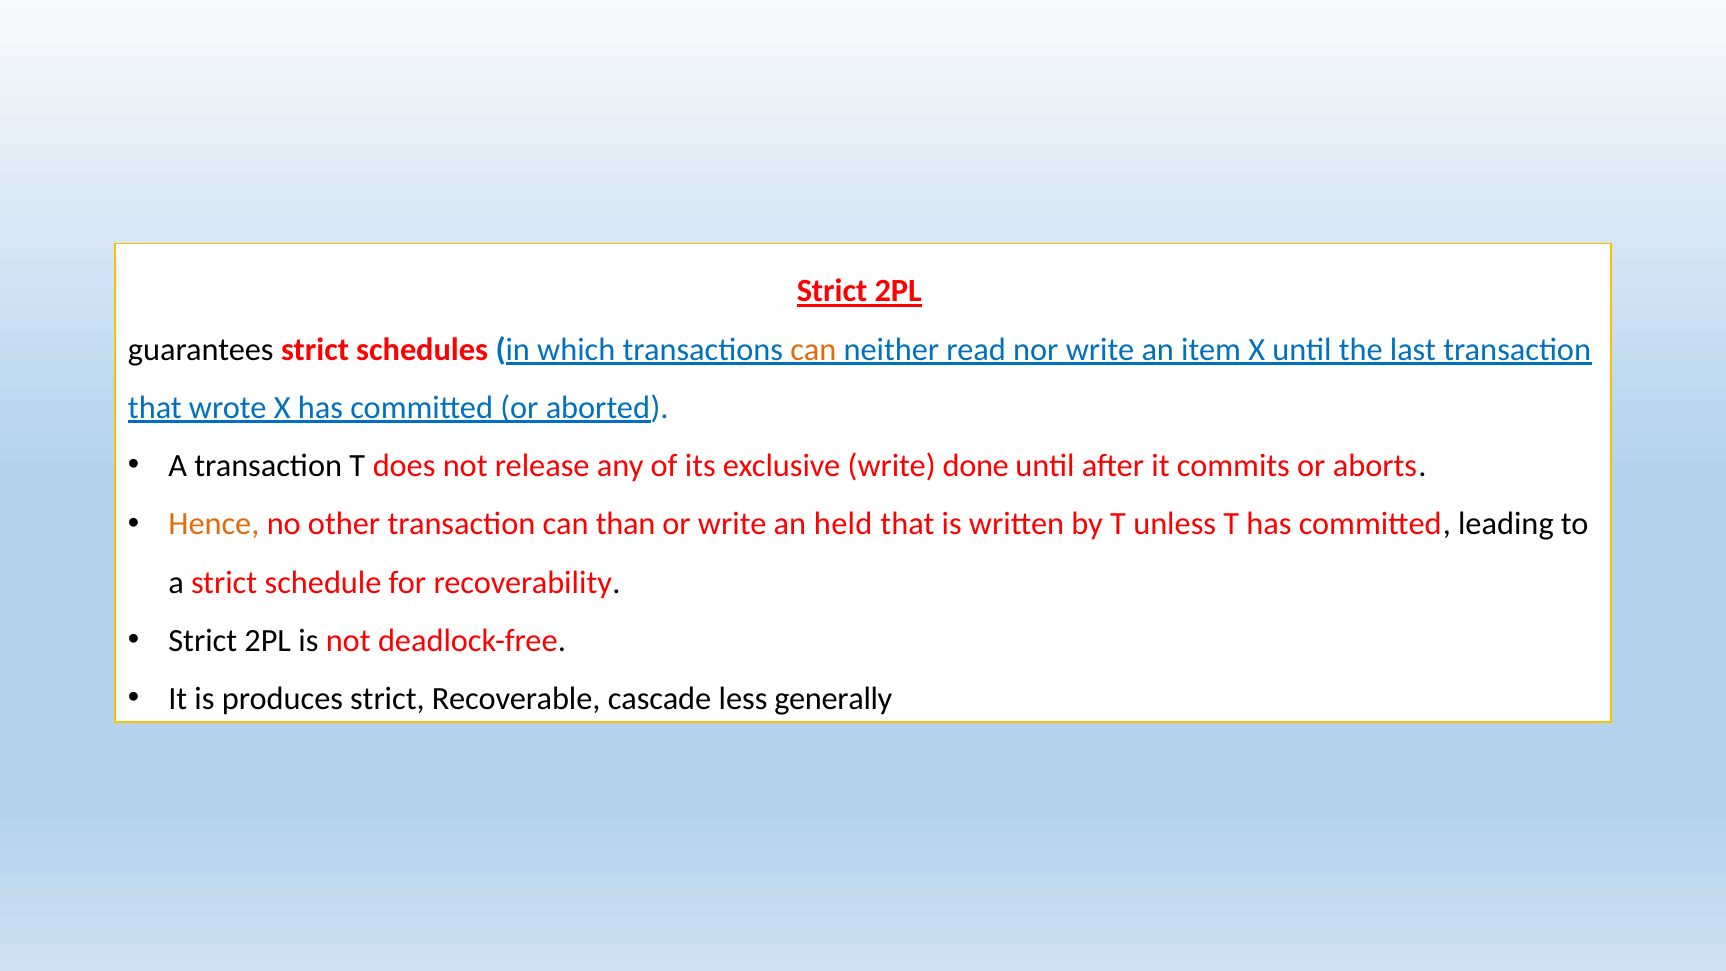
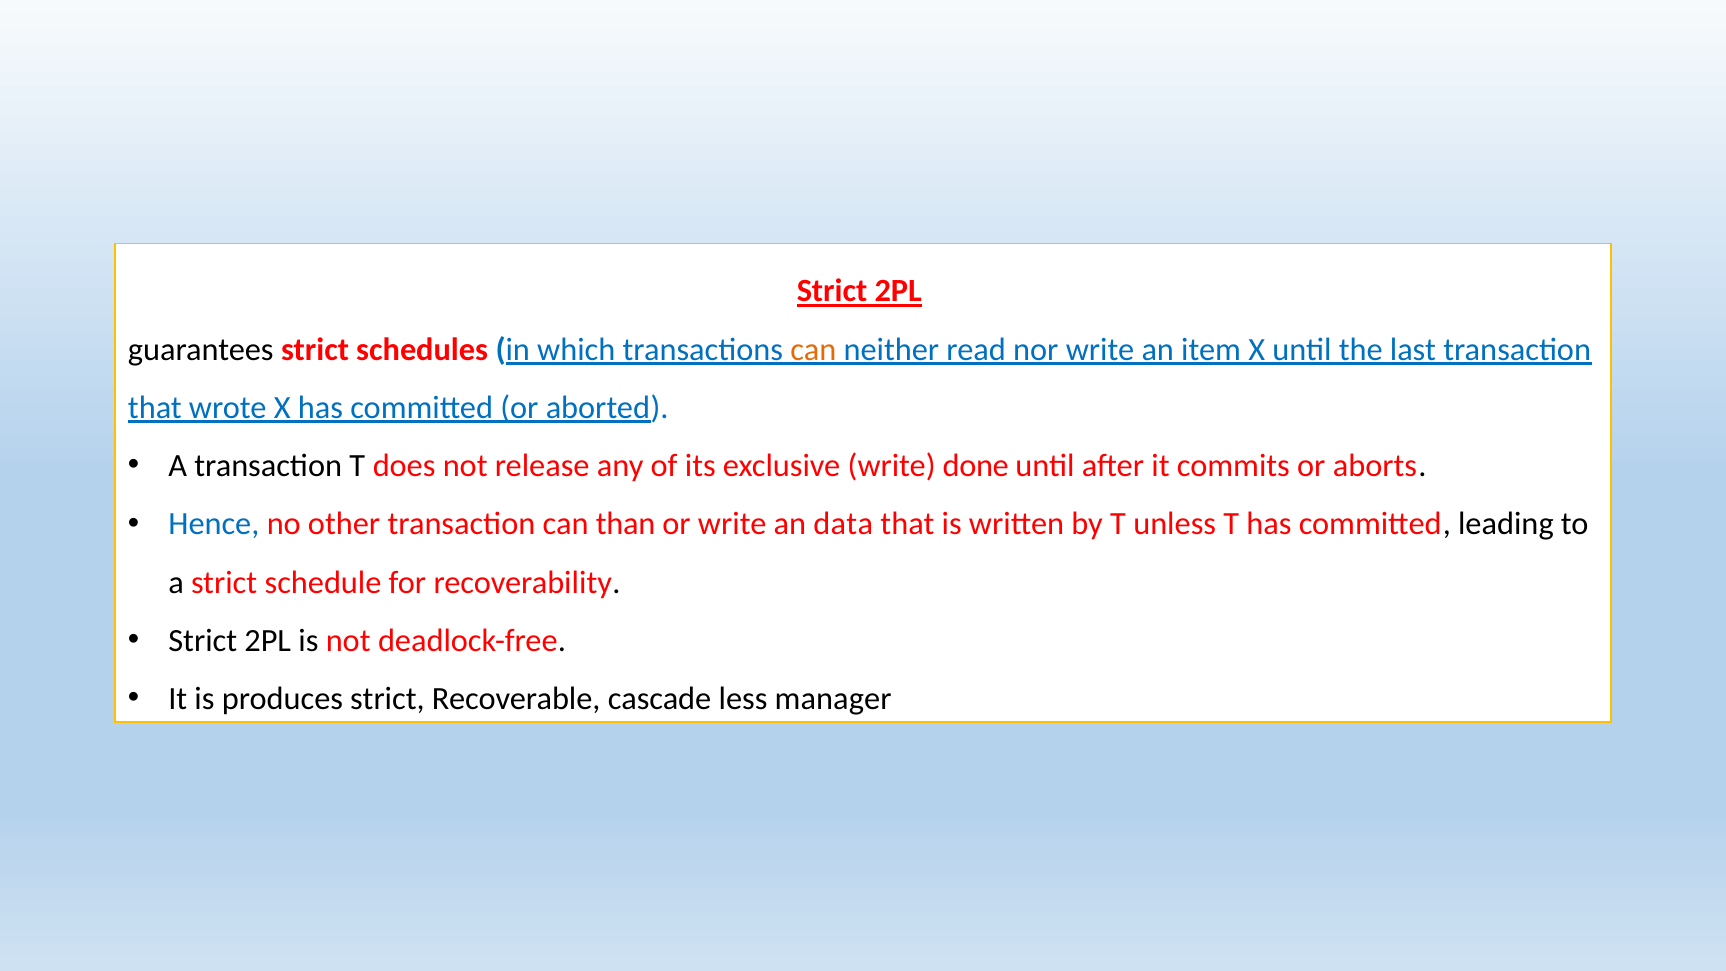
Hence colour: orange -> blue
held: held -> data
generally: generally -> manager
